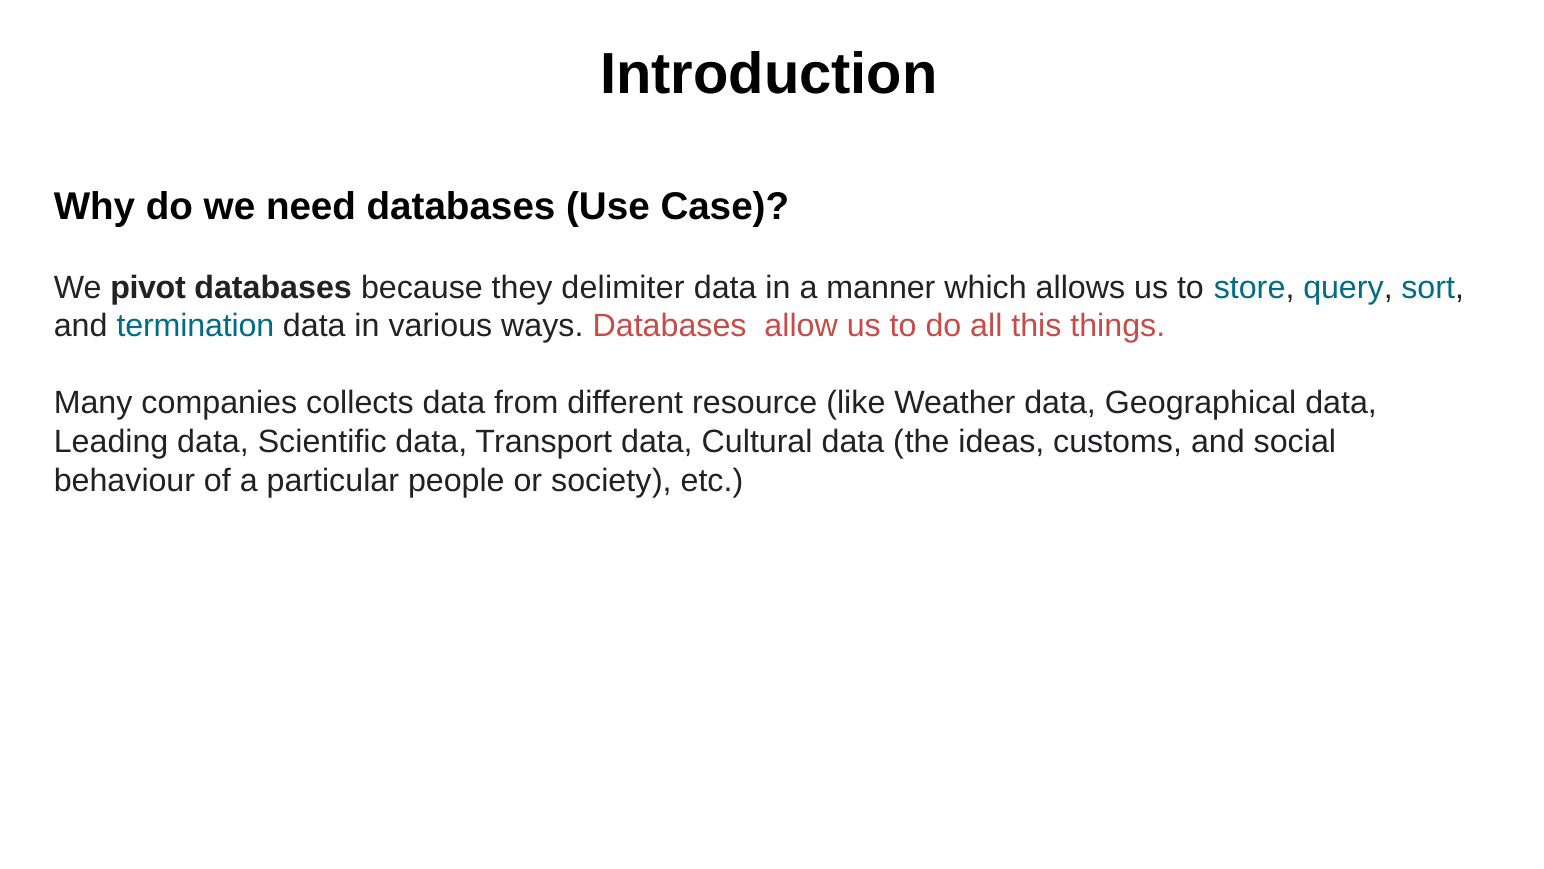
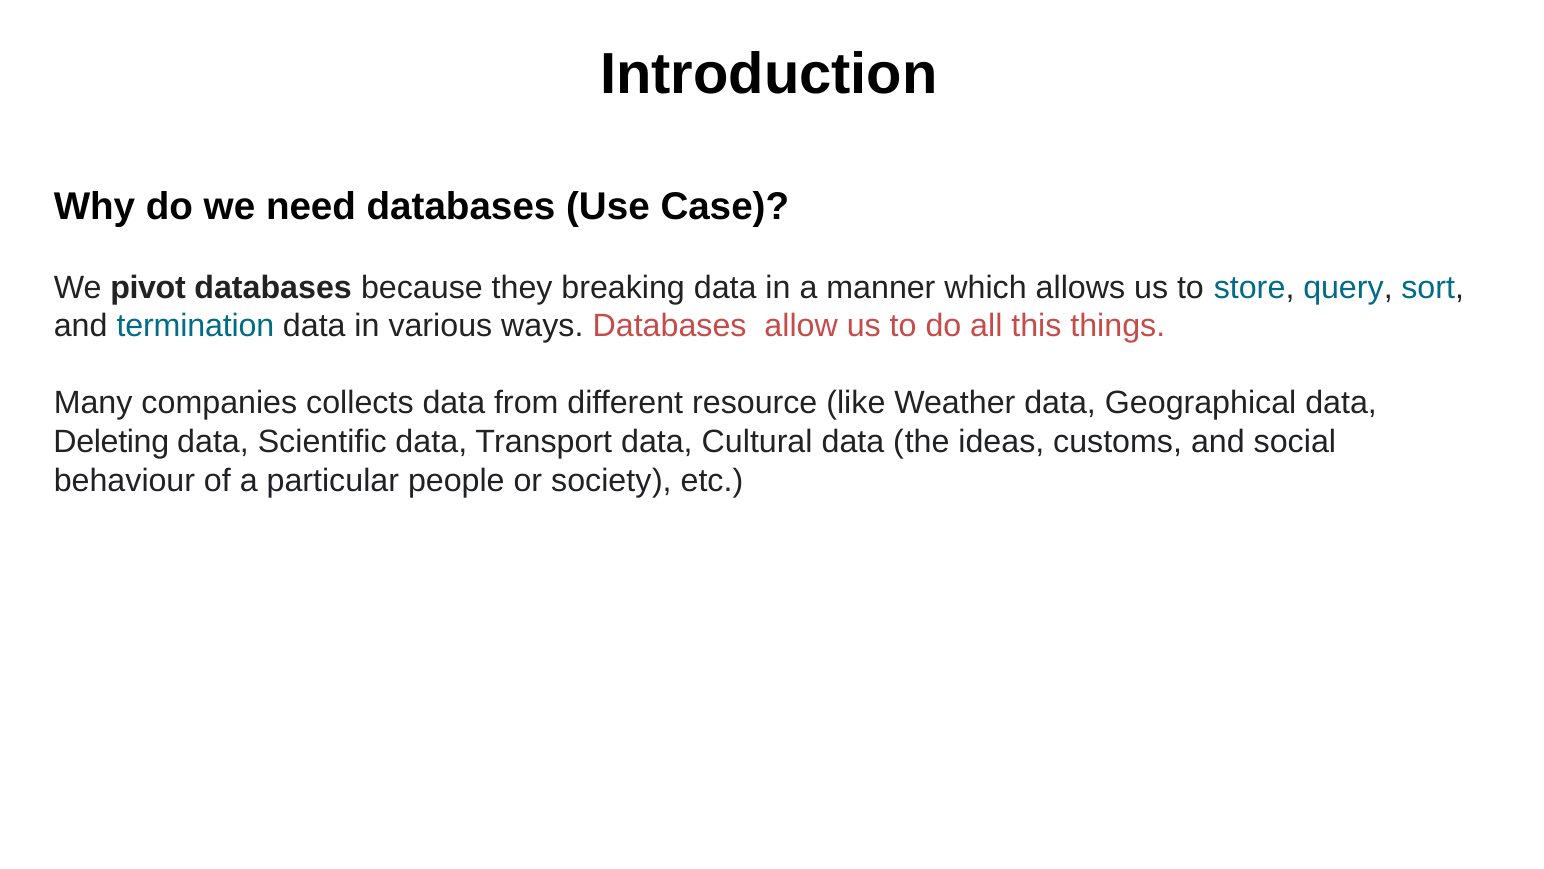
delimiter: delimiter -> breaking
Leading: Leading -> Deleting
